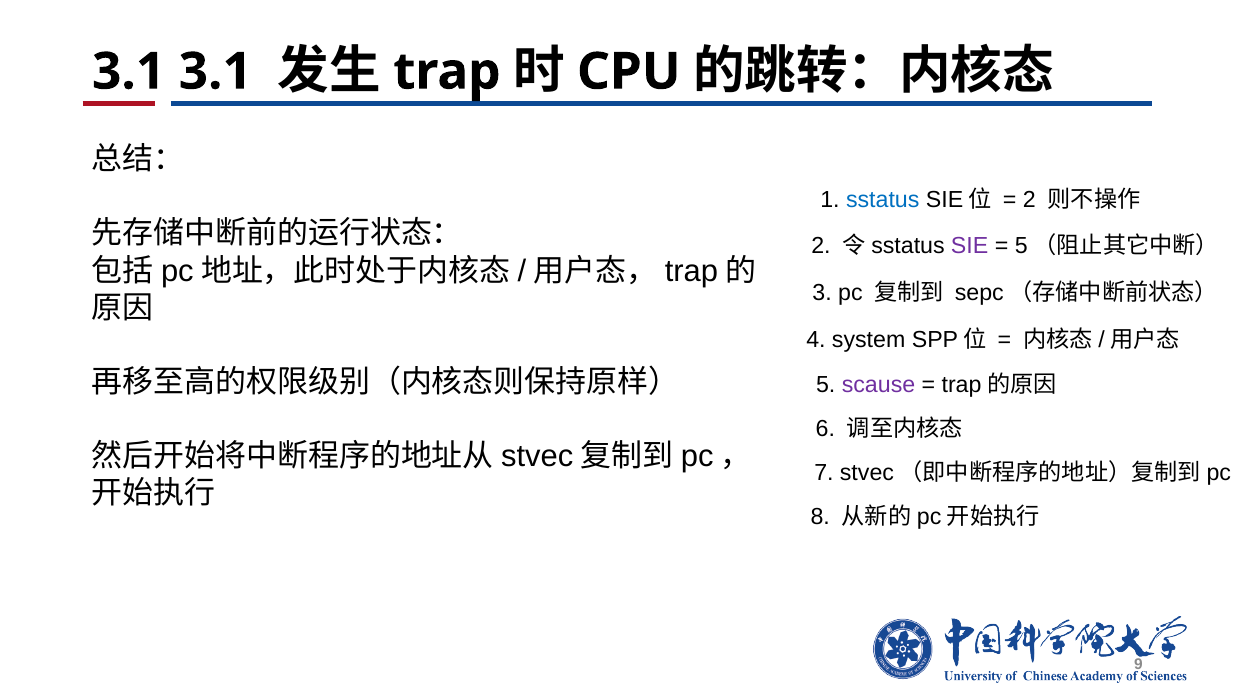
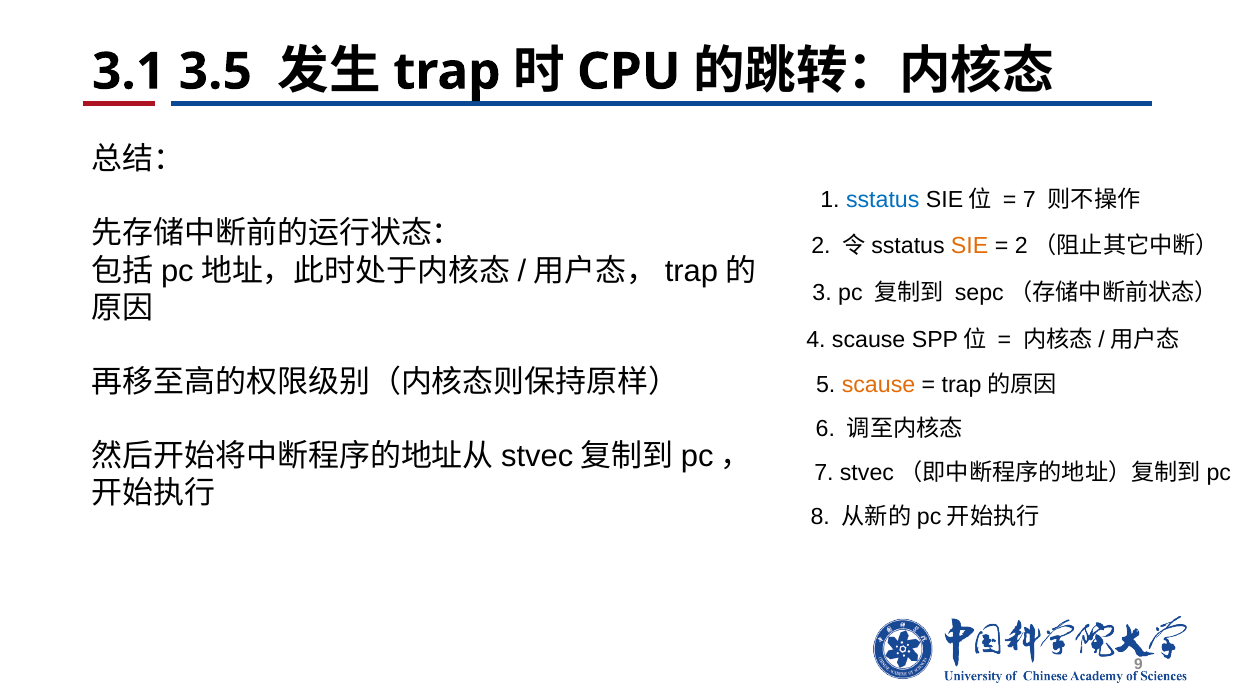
3.1 3.1: 3.1 -> 3.5
2 at (1029, 200): 2 -> 7
SIE colour: purple -> orange
5 at (1021, 246): 5 -> 2
4 system: system -> scause
scause at (879, 384) colour: purple -> orange
